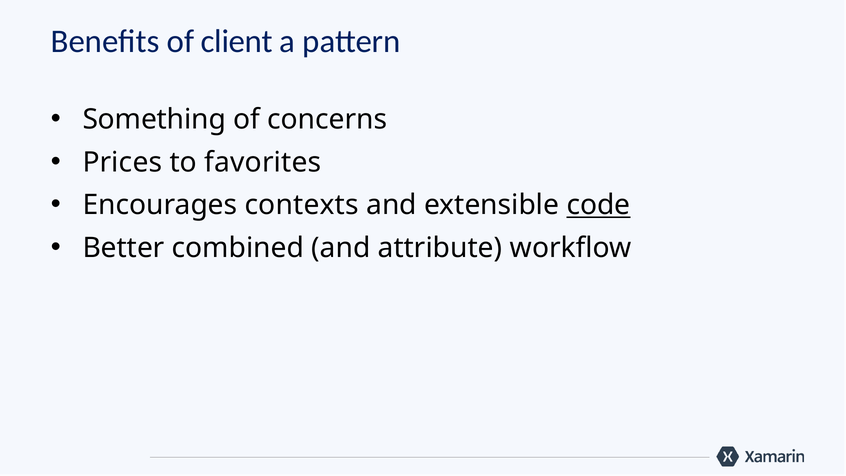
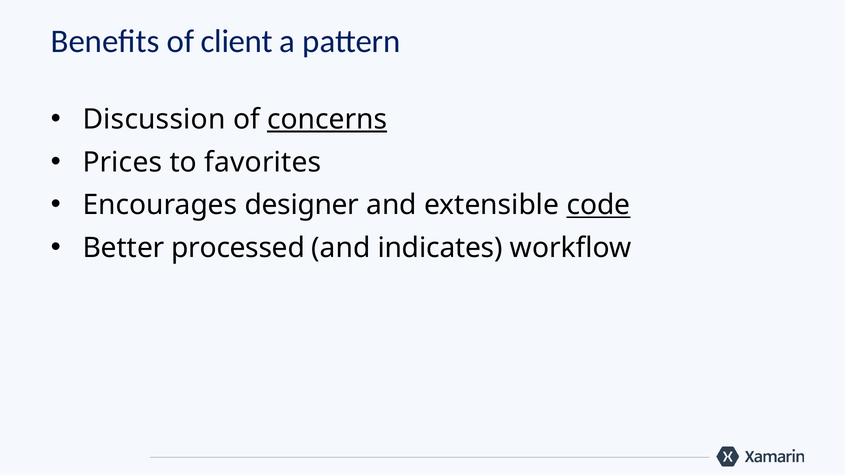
Something: Something -> Discussion
concerns underline: none -> present
contexts: contexts -> designer
combined: combined -> processed
attribute: attribute -> indicates
